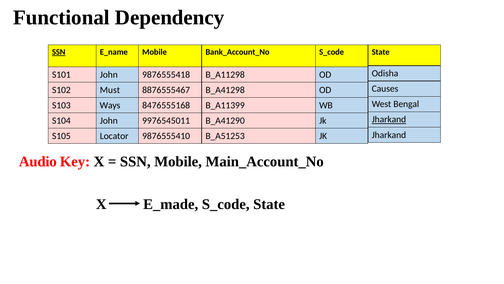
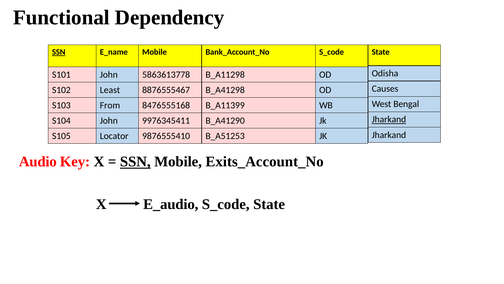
9876555418: 9876555418 -> 5863613778
Must: Must -> Least
Ways: Ways -> From
9976545011: 9976545011 -> 9976345411
SSN at (135, 162) underline: none -> present
Main_Account_No: Main_Account_No -> Exits_Account_No
E_made: E_made -> E_audio
